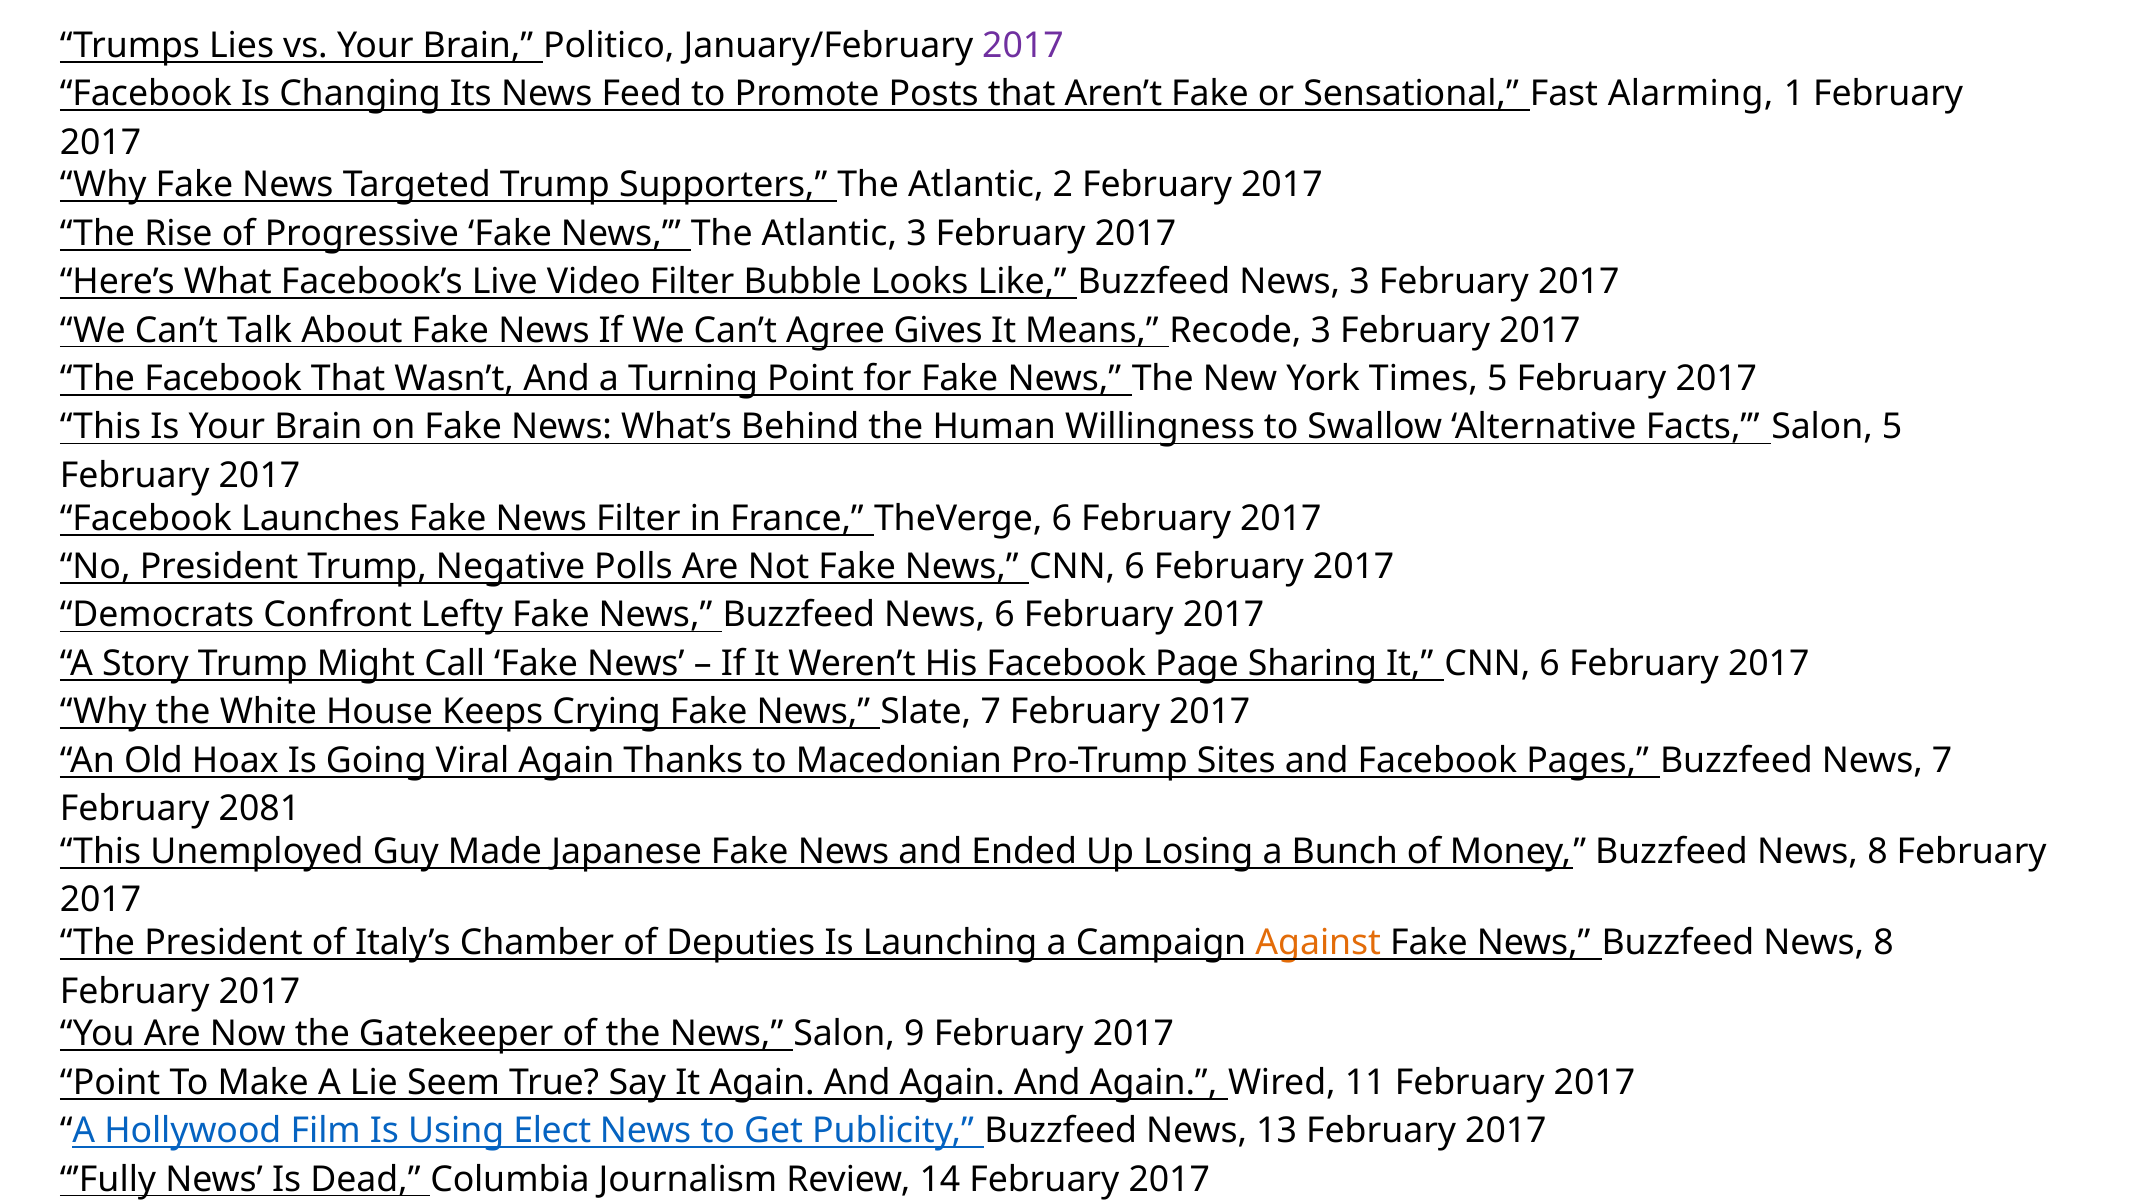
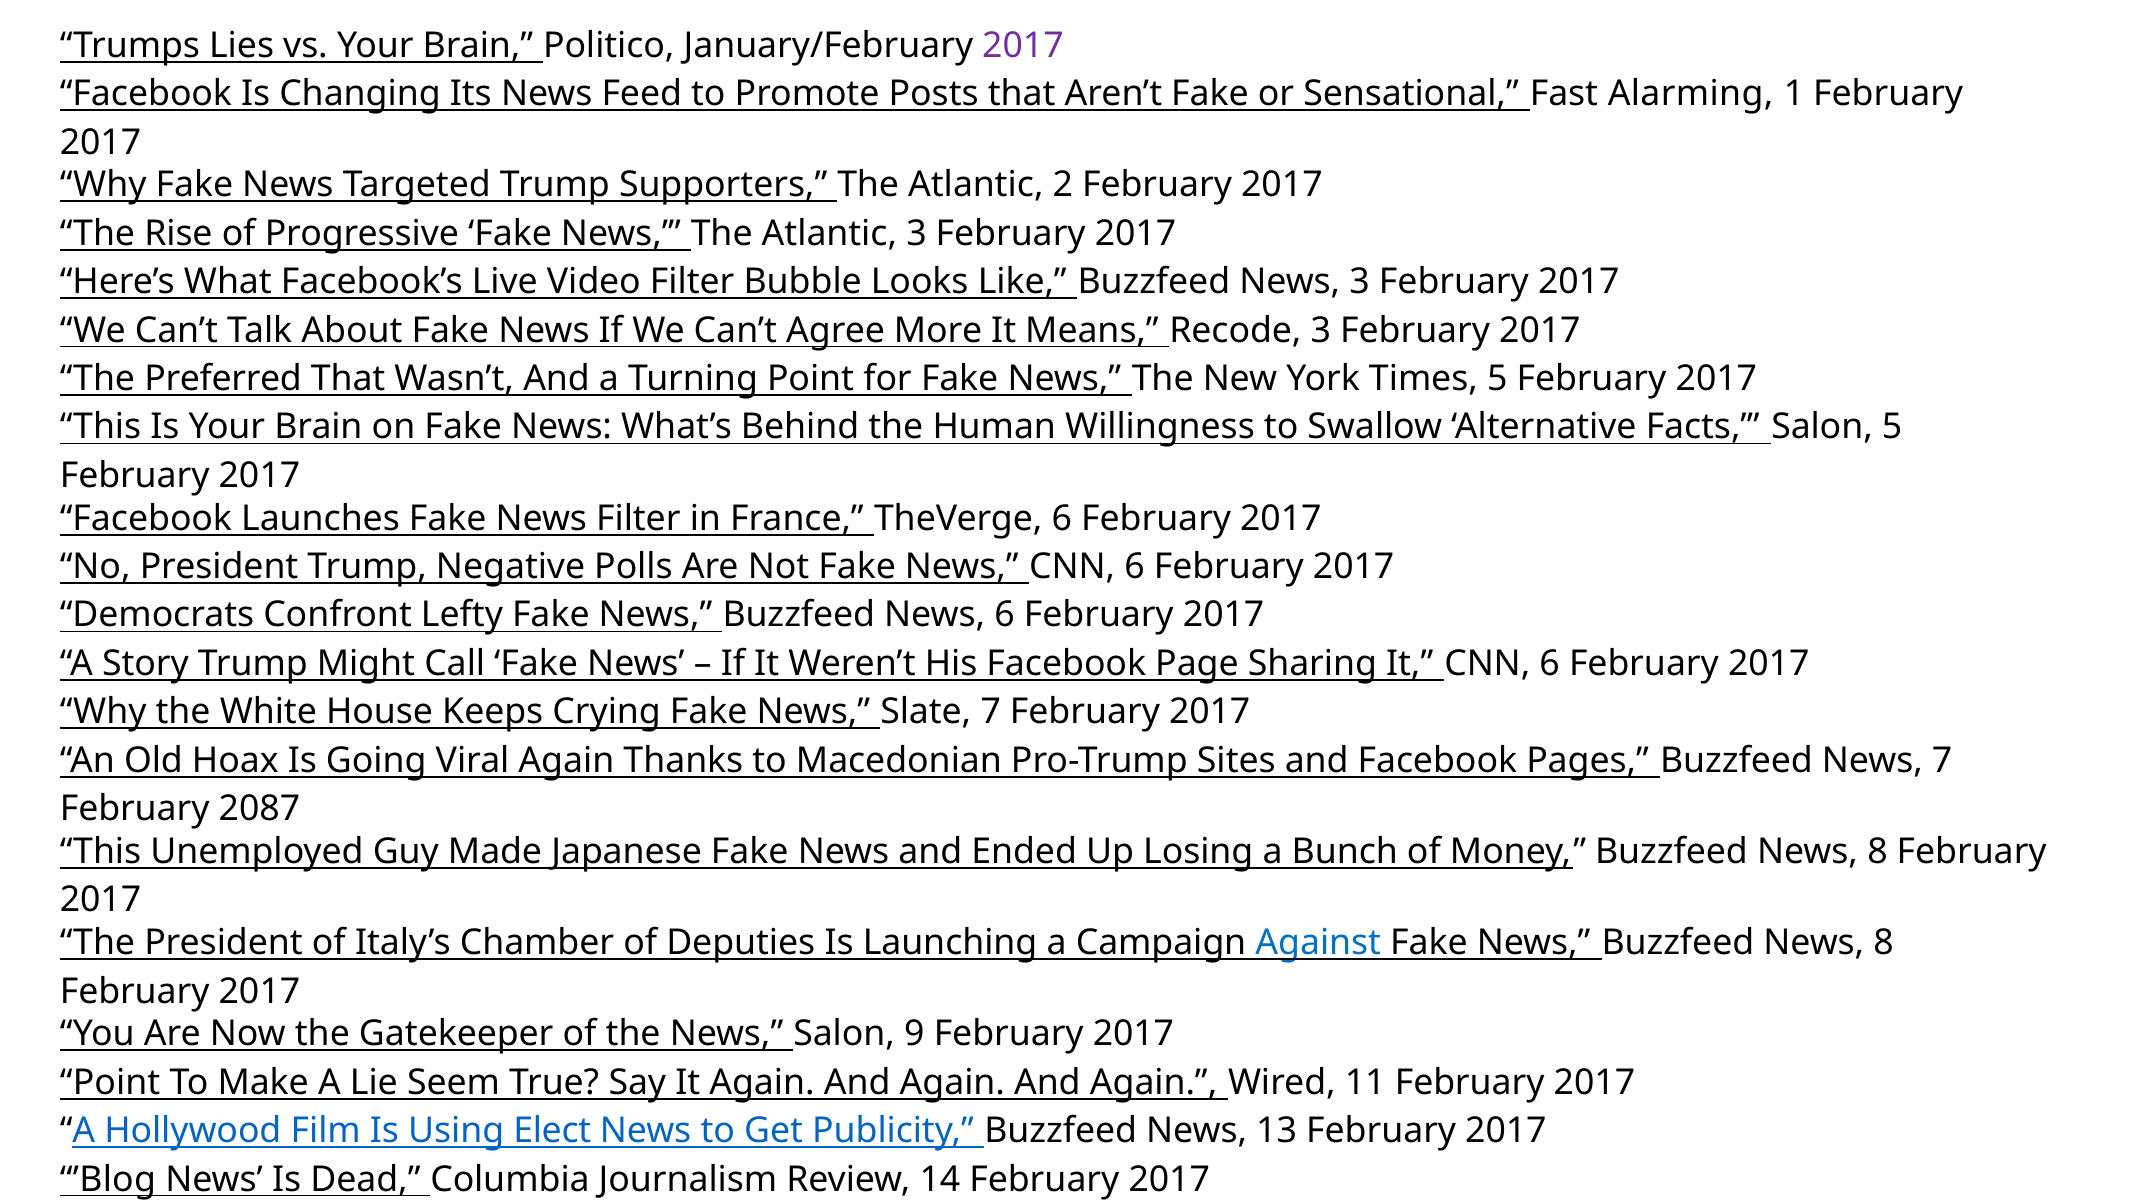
Agree Gives: Gives -> More
The Facebook: Facebook -> Preferred
2081: 2081 -> 2087
Against colour: orange -> blue
’Fully: ’Fully -> ’Blog
